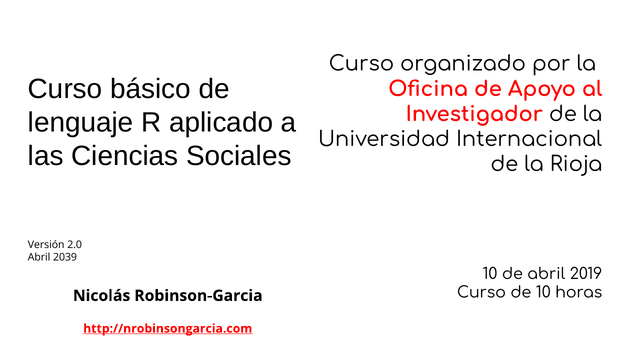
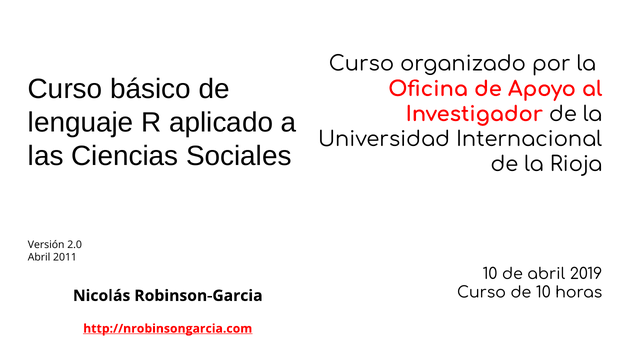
2039: 2039 -> 2011
